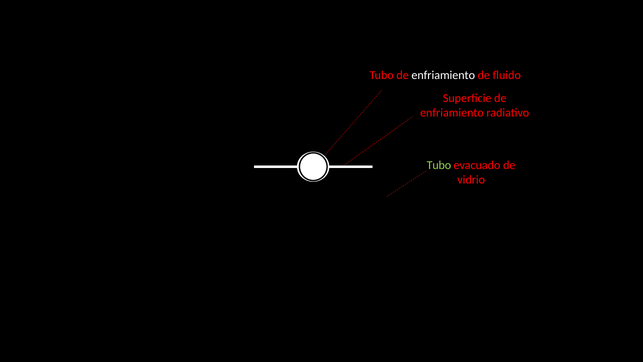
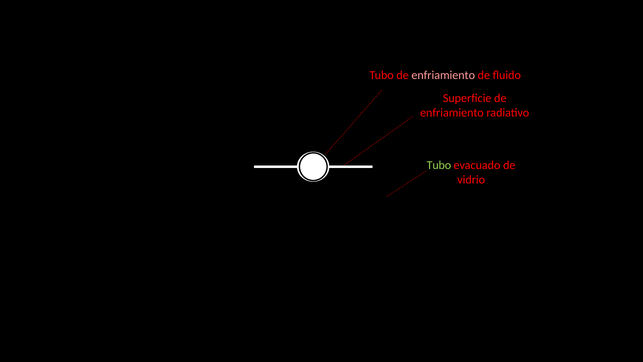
enfriamiento at (443, 75) colour: white -> pink
